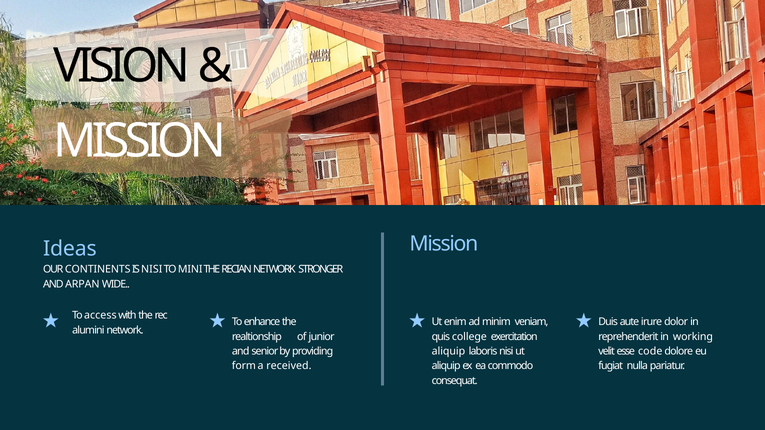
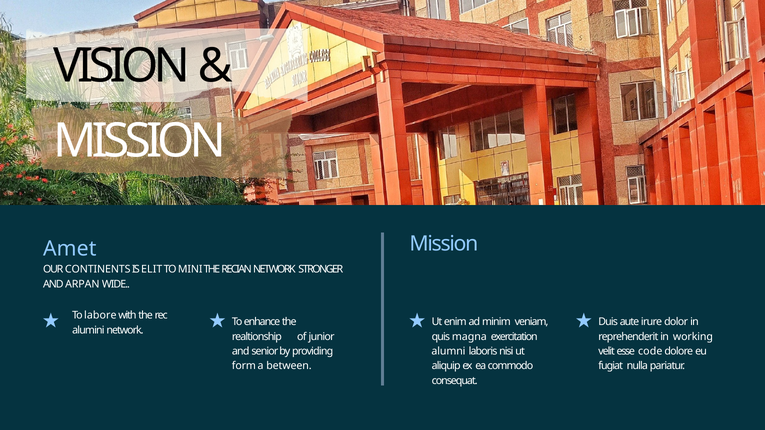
Ideas: Ideas -> Amet
IS NISI: NISI -> ELIT
access: access -> labore
college: college -> magna
aliquip at (448, 352): aliquip -> alumni
received: received -> between
